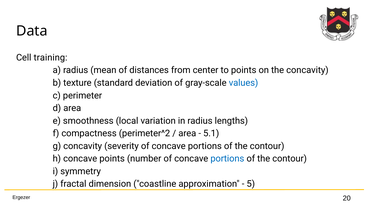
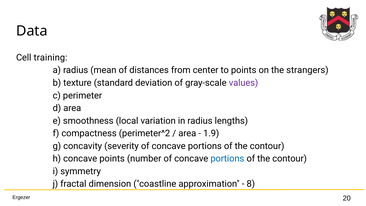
the concavity: concavity -> strangers
values colour: blue -> purple
5.1: 5.1 -> 1.9
5: 5 -> 8
